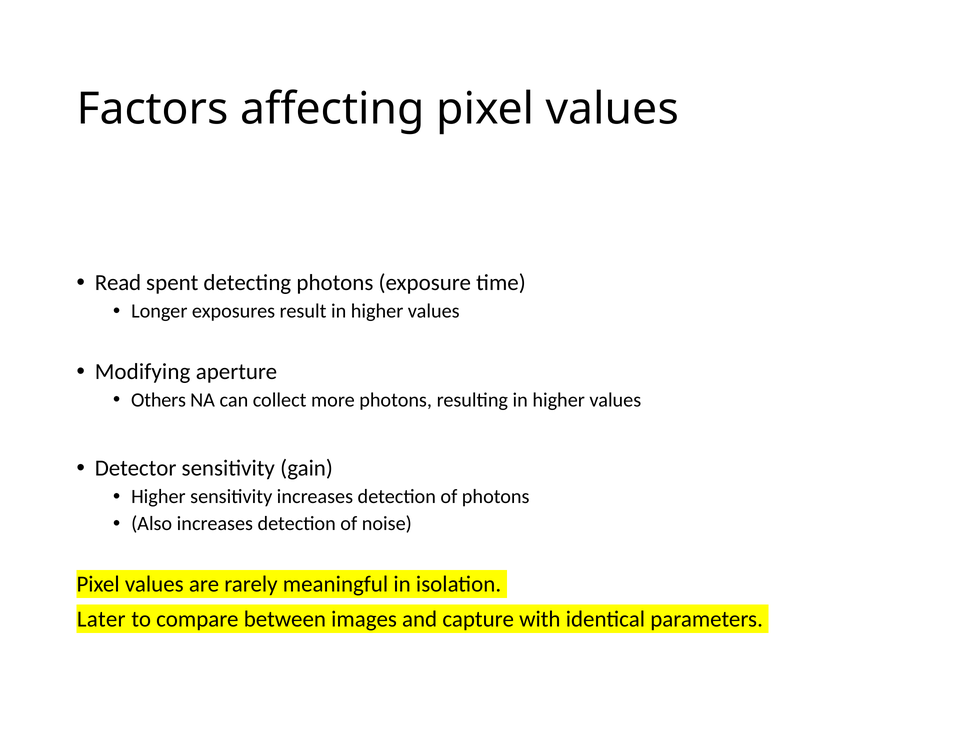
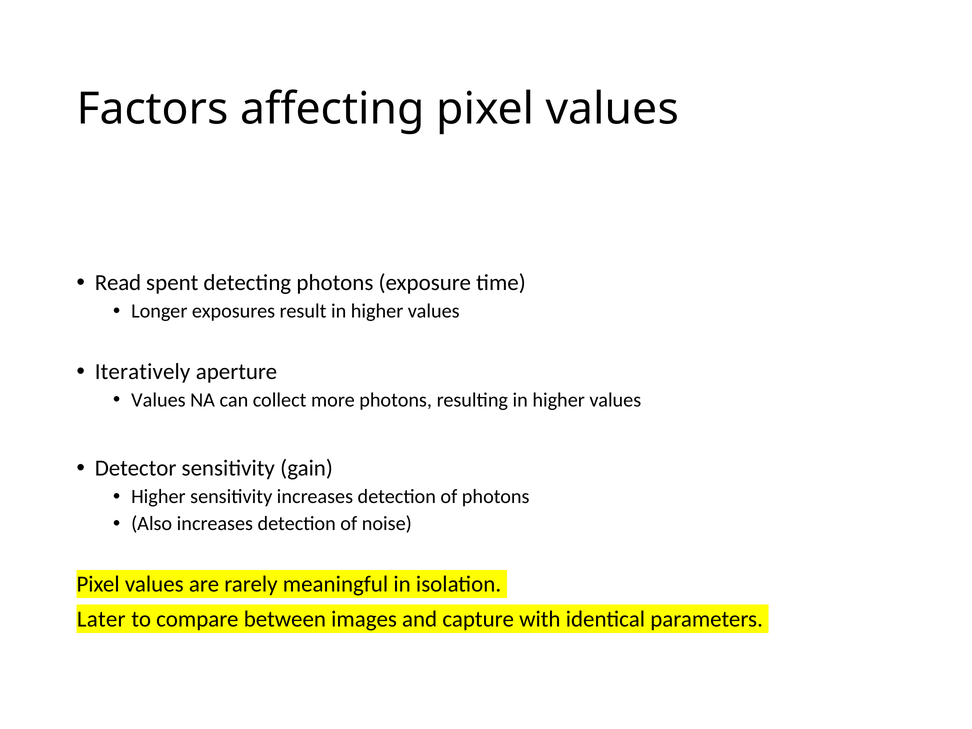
Modifying: Modifying -> Iteratively
Others at (159, 400): Others -> Values
